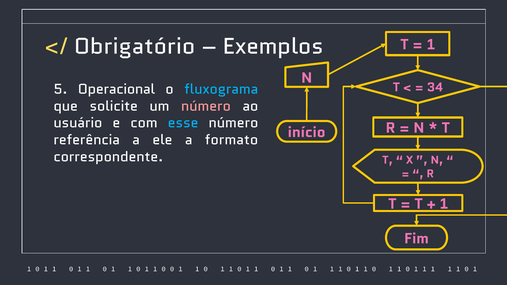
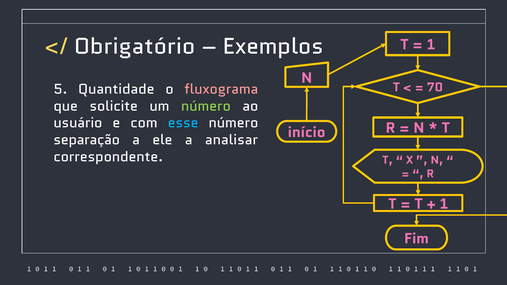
34: 34 -> 70
Operacional: Operacional -> Quantidade
fluxograma colour: light blue -> pink
número at (206, 106) colour: pink -> light green
referência: referência -> separação
formato: formato -> analisar
